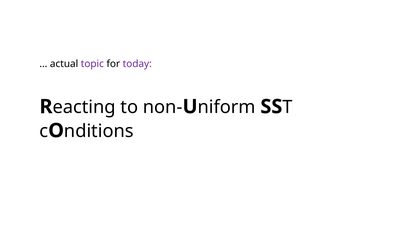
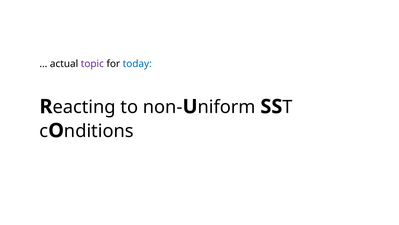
today colour: purple -> blue
